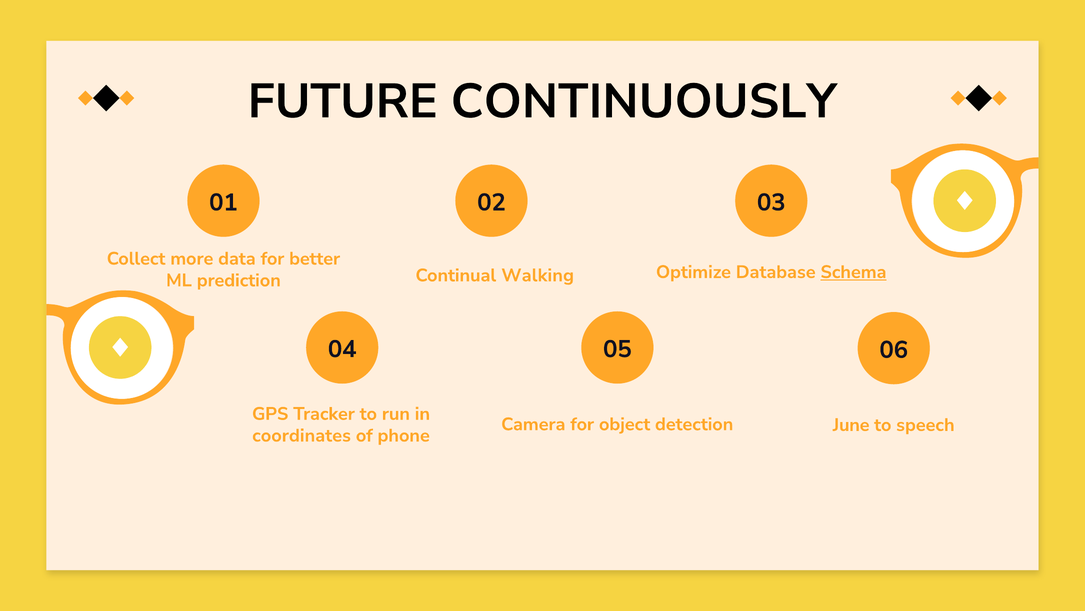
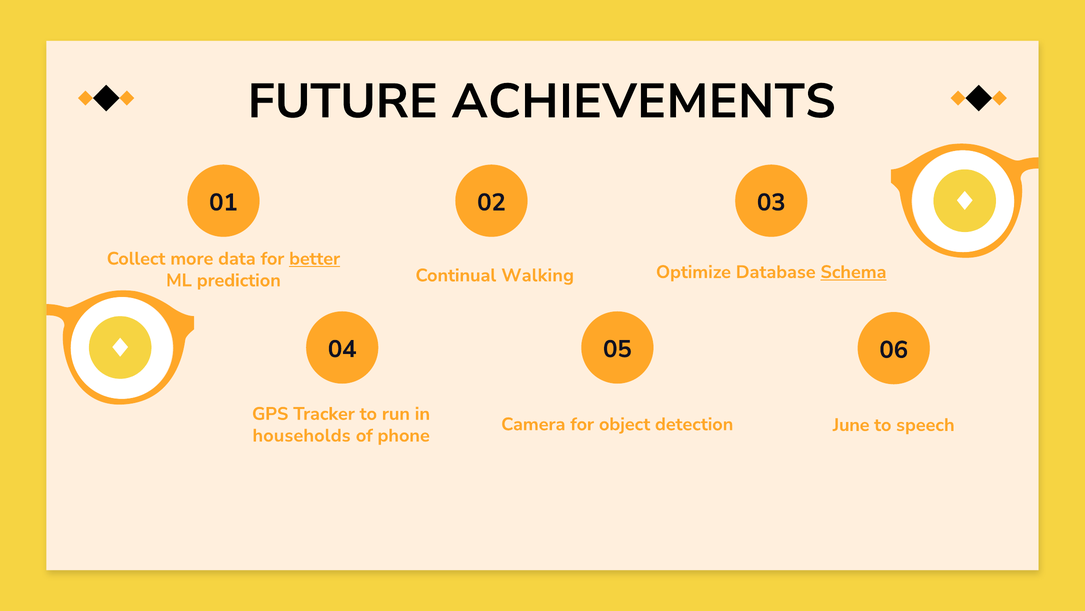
CONTINUOUSLY: CONTINUOUSLY -> ACHIEVEMENTS
better underline: none -> present
coordinates: coordinates -> households
